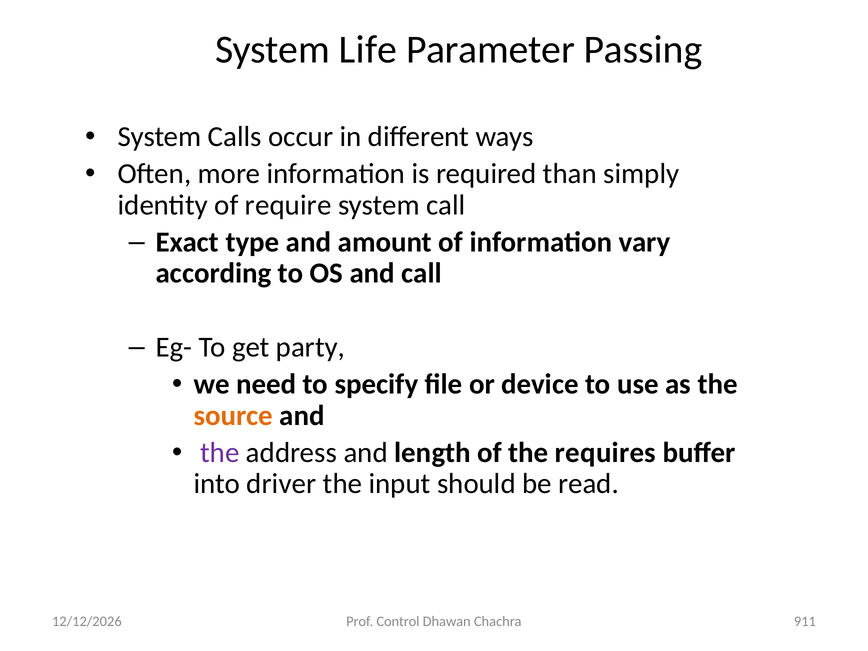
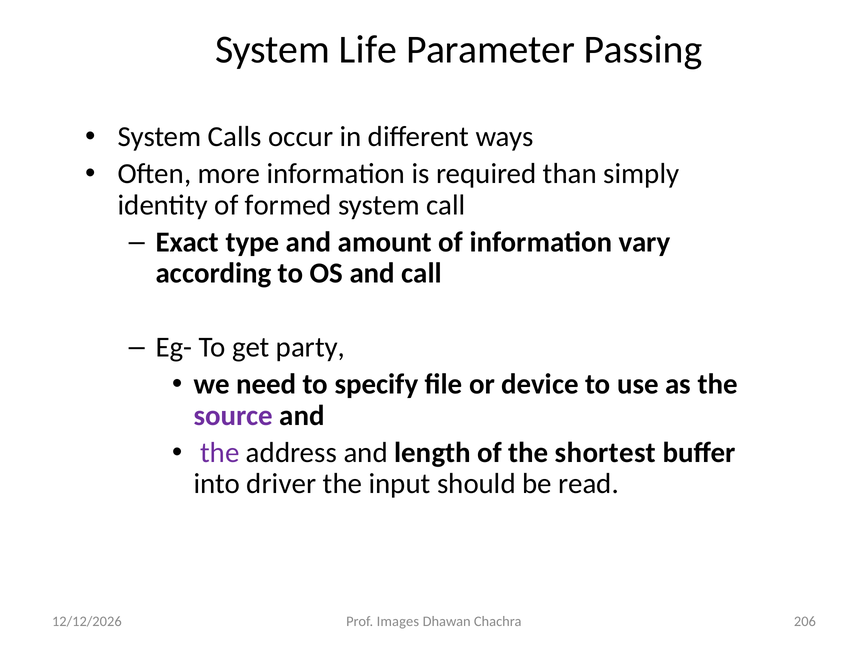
require: require -> formed
source colour: orange -> purple
requires: requires -> shortest
Control: Control -> Images
911: 911 -> 206
